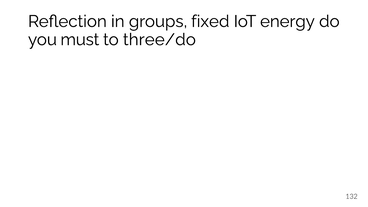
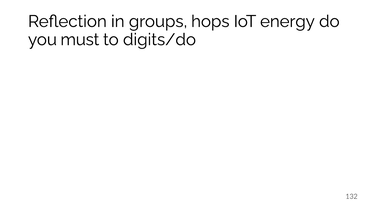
fixed: fixed -> hops
three/do: three/do -> digits/do
